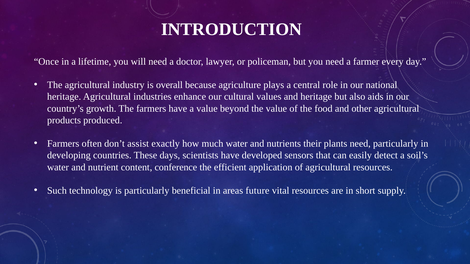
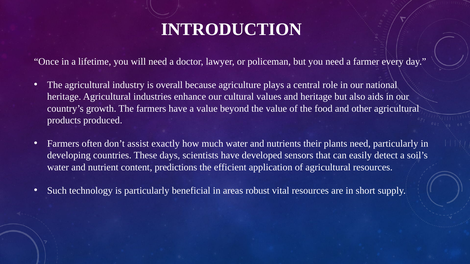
conference: conference -> predictions
future: future -> robust
